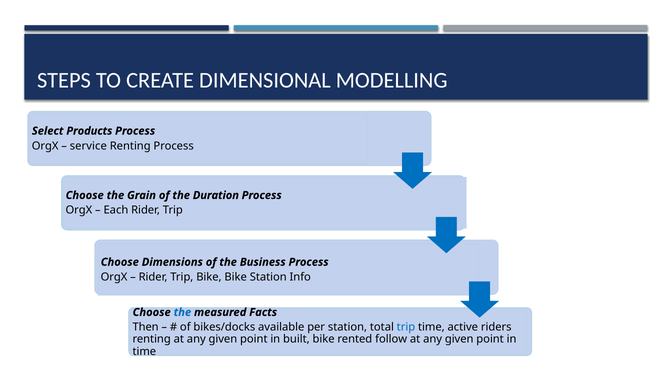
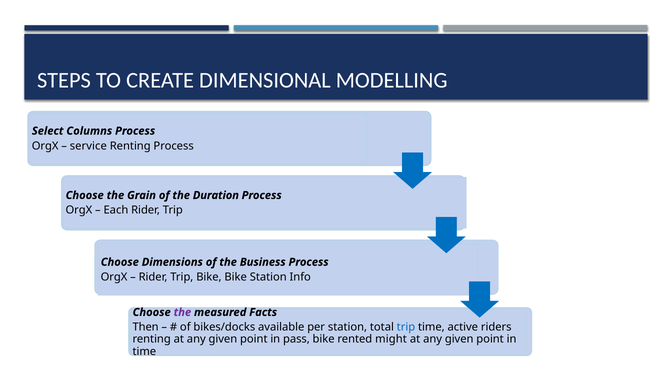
Products: Products -> Columns
the at (182, 312) colour: blue -> purple
built: built -> pass
follow: follow -> might
